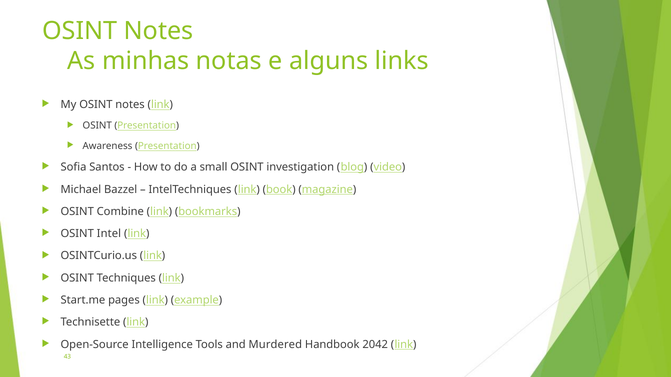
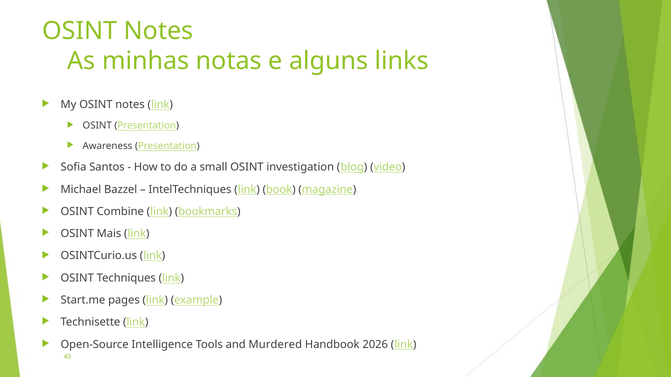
Intel: Intel -> Mais
2042: 2042 -> 2026
